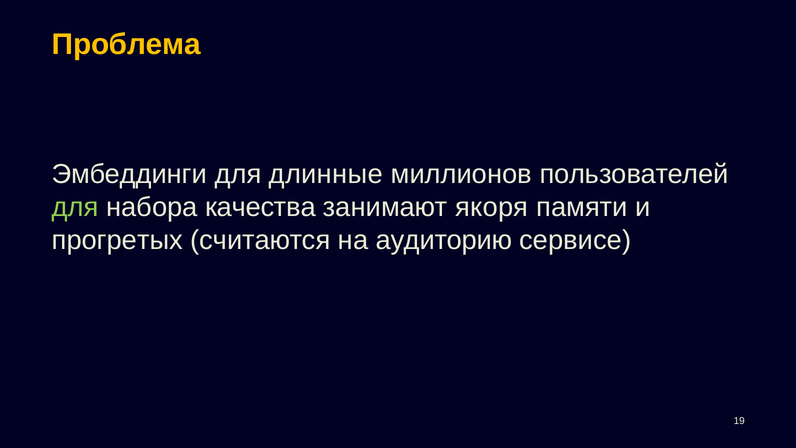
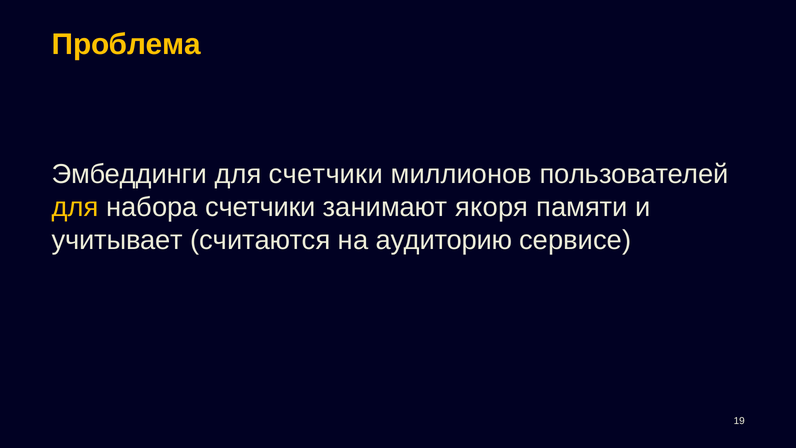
для длинные: длинные -> счетчики
для at (75, 207) colour: light green -> yellow
набора качества: качества -> счетчики
прогретых: прогретых -> учитывает
